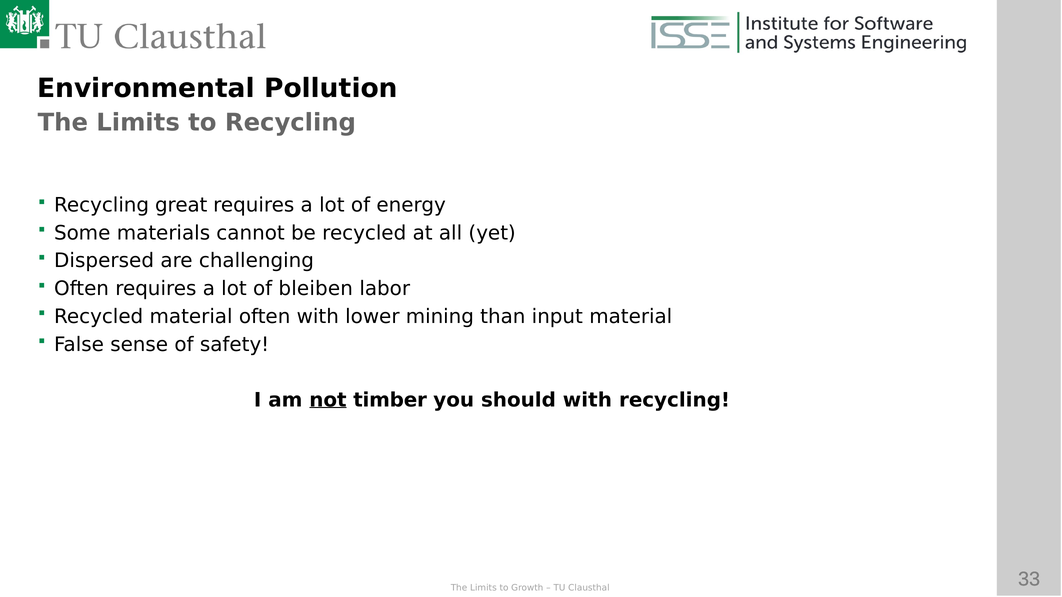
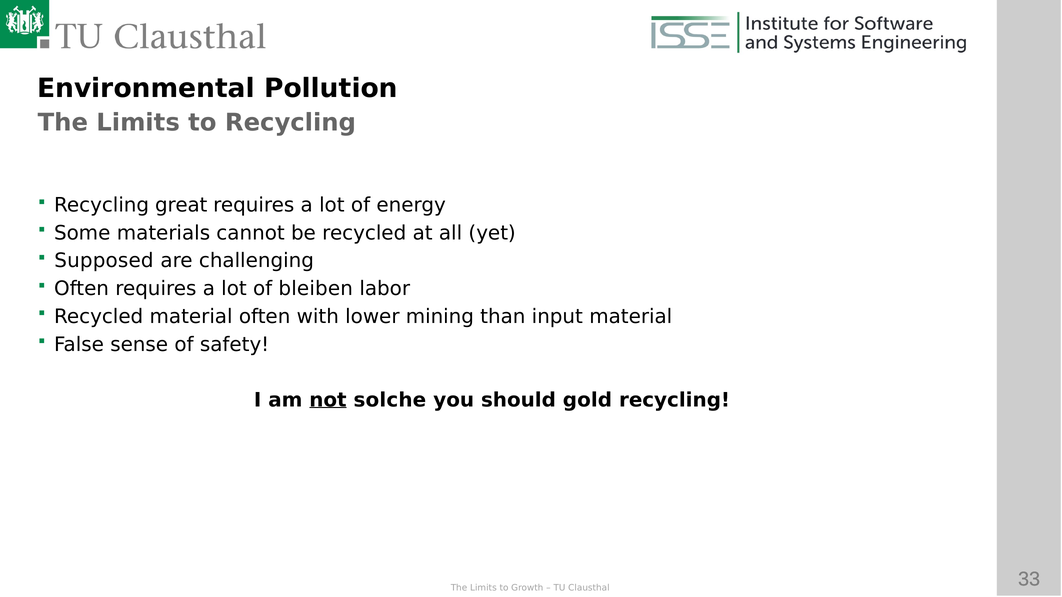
Dispersed: Dispersed -> Supposed
timber: timber -> solche
should with: with -> gold
